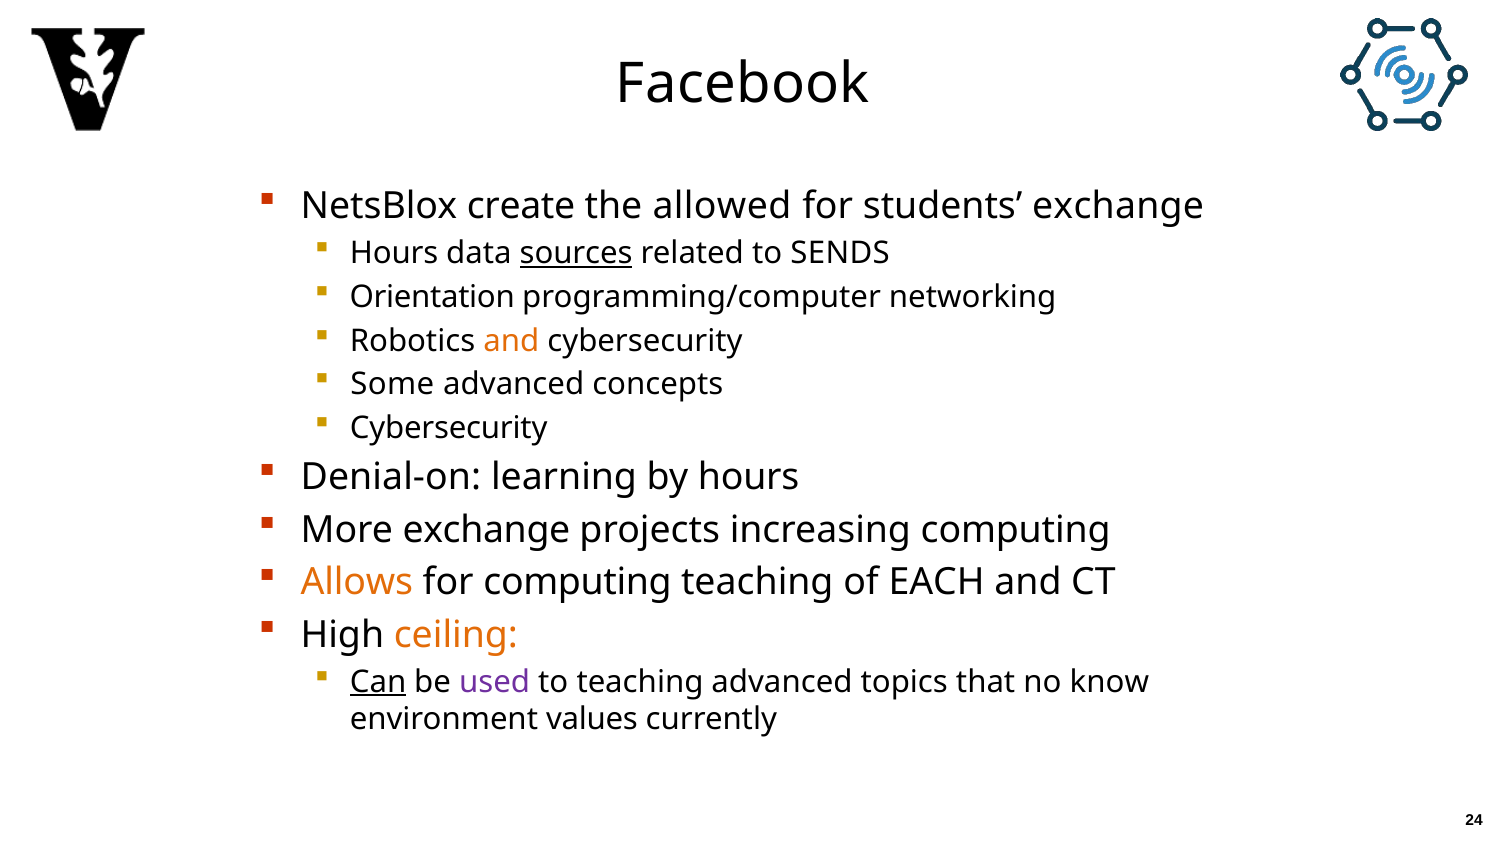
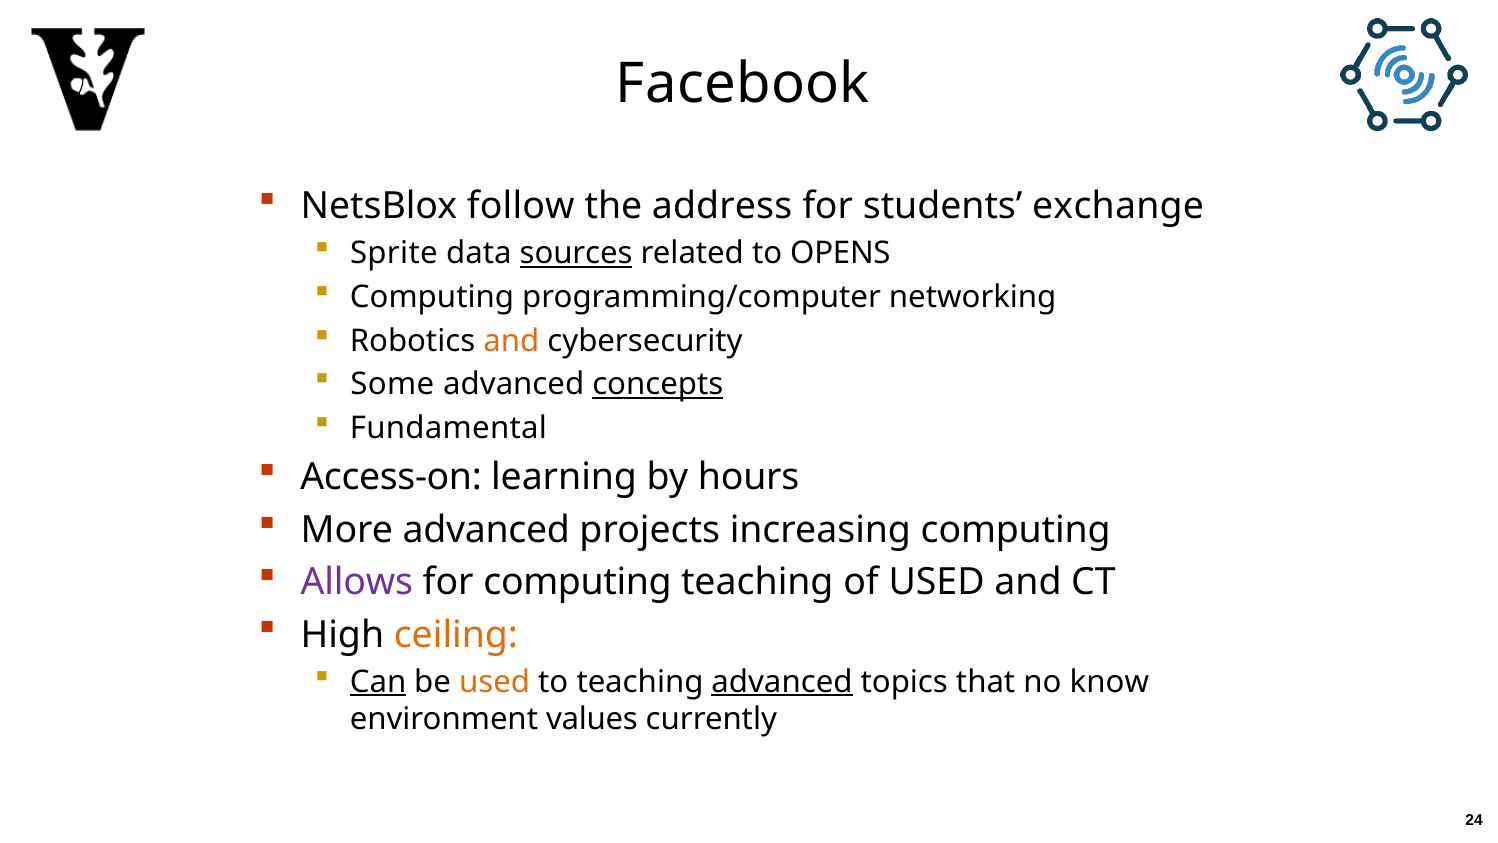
create: create -> follow
allowed: allowed -> address
Hours at (394, 253): Hours -> Sprite
SENDS: SENDS -> OPENS
Orientation at (432, 297): Orientation -> Computing
concepts underline: none -> present
Cybersecurity at (449, 428): Cybersecurity -> Fundamental
Denial-on: Denial-on -> Access-on
More exchange: exchange -> advanced
Allows colour: orange -> purple
of EACH: EACH -> USED
used at (495, 681) colour: purple -> orange
advanced at (782, 681) underline: none -> present
